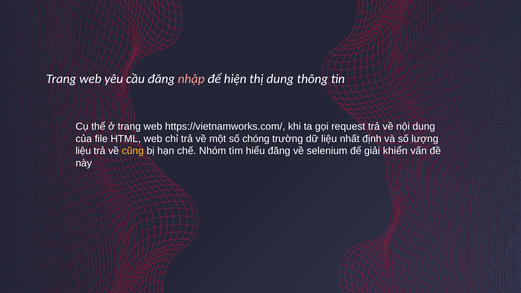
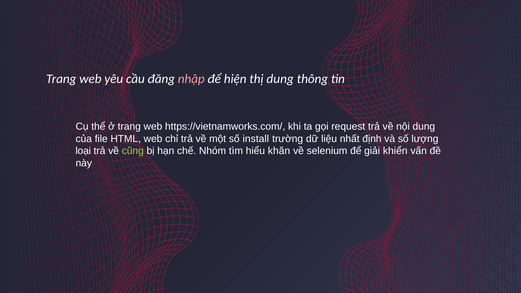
chóng: chóng -> install
liệu at (83, 151): liệu -> loại
cũng colour: yellow -> light green
hiểu đăng: đăng -> khăn
